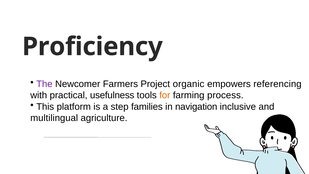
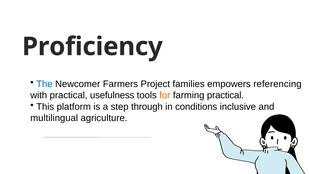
The colour: purple -> blue
organic: organic -> families
farming process: process -> practical
families: families -> through
navigation: navigation -> conditions
